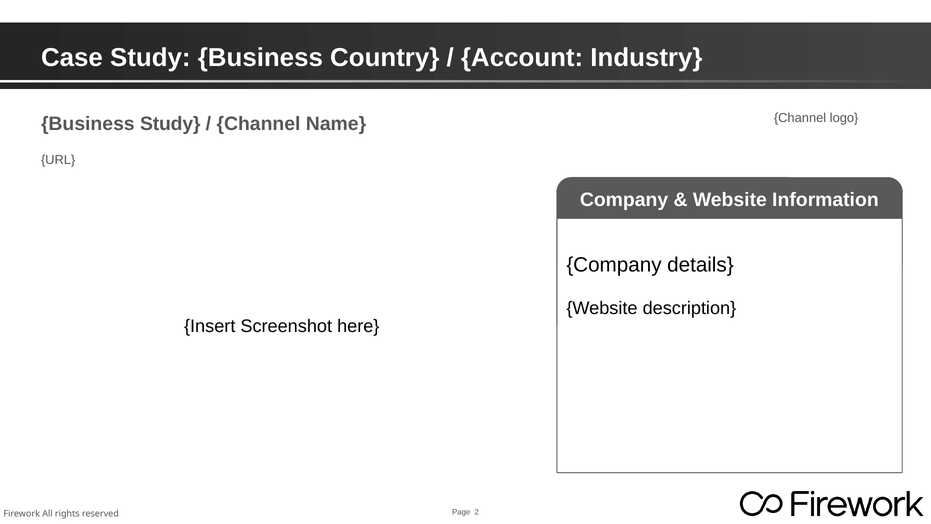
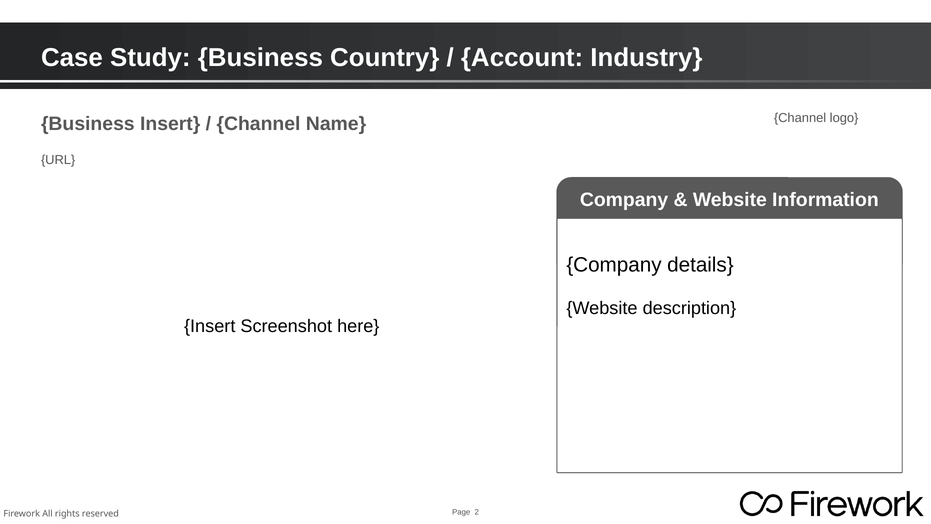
Business Study: Study -> Insert
